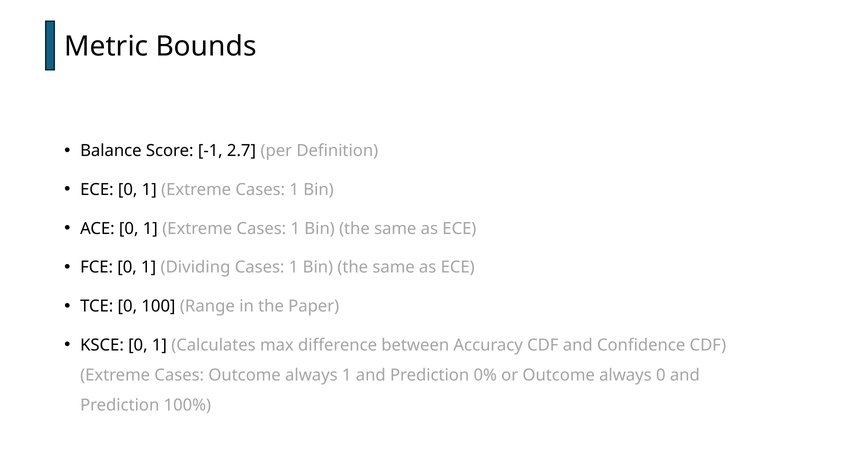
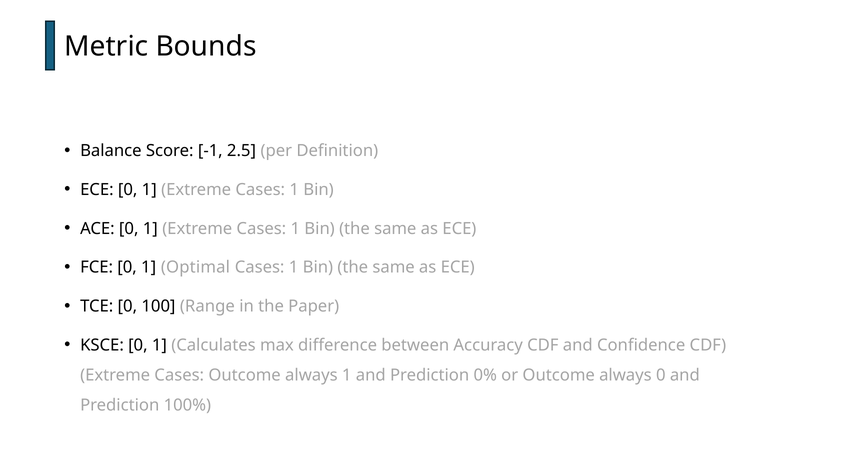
2.7: 2.7 -> 2.5
Dividing: Dividing -> Optimal
